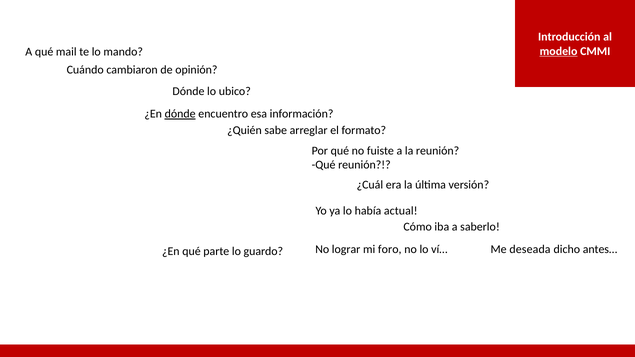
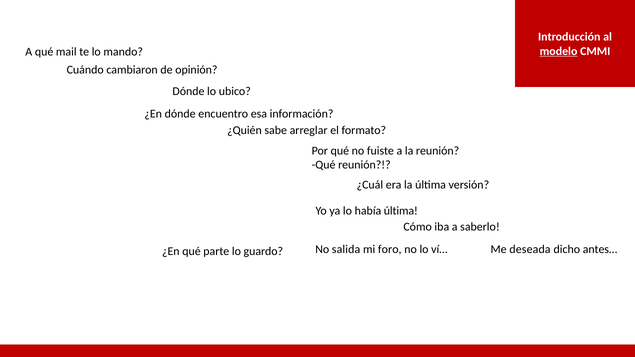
dónde at (180, 114) underline: present -> none
había actual: actual -> última
lograr: lograr -> salida
